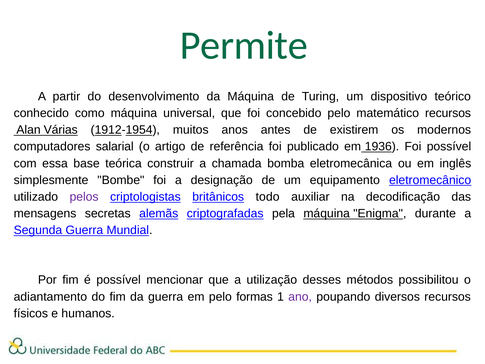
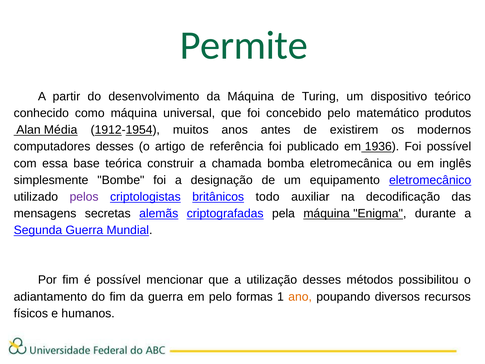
matemático recursos: recursos -> produtos
Várias: Várias -> Média
computadores salarial: salarial -> desses
ano colour: purple -> orange
